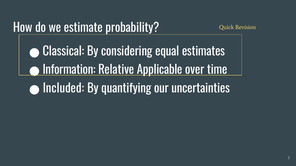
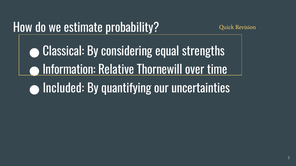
estimates: estimates -> strengths
Applicable: Applicable -> Thornewill
